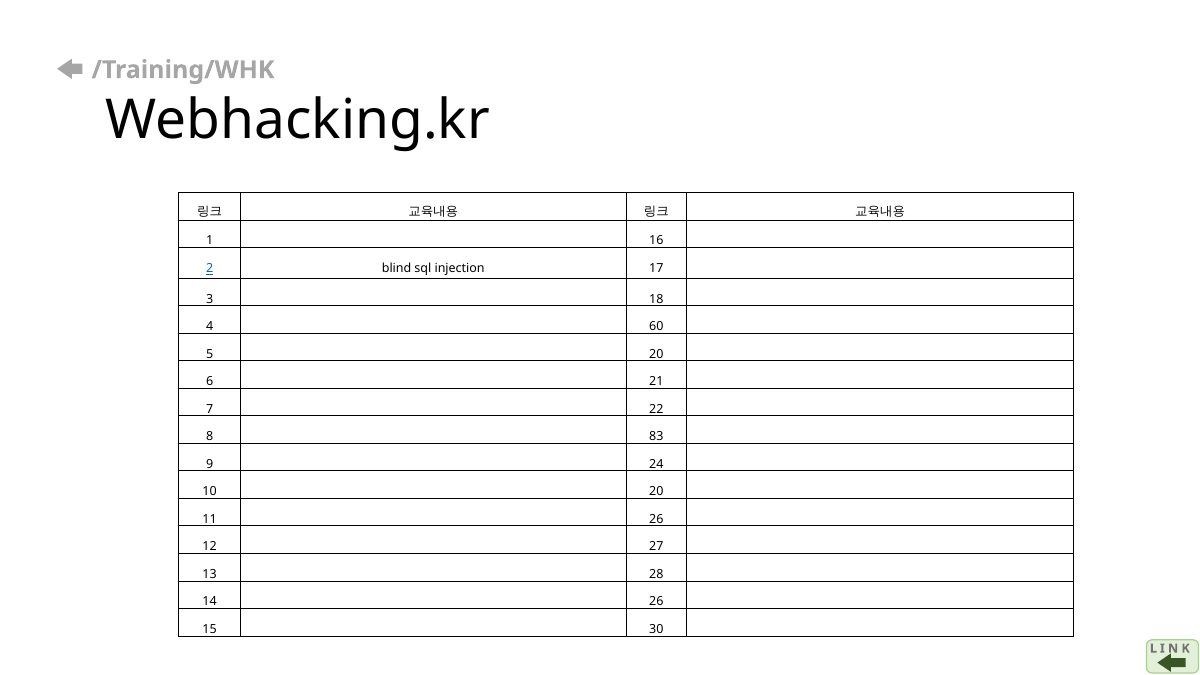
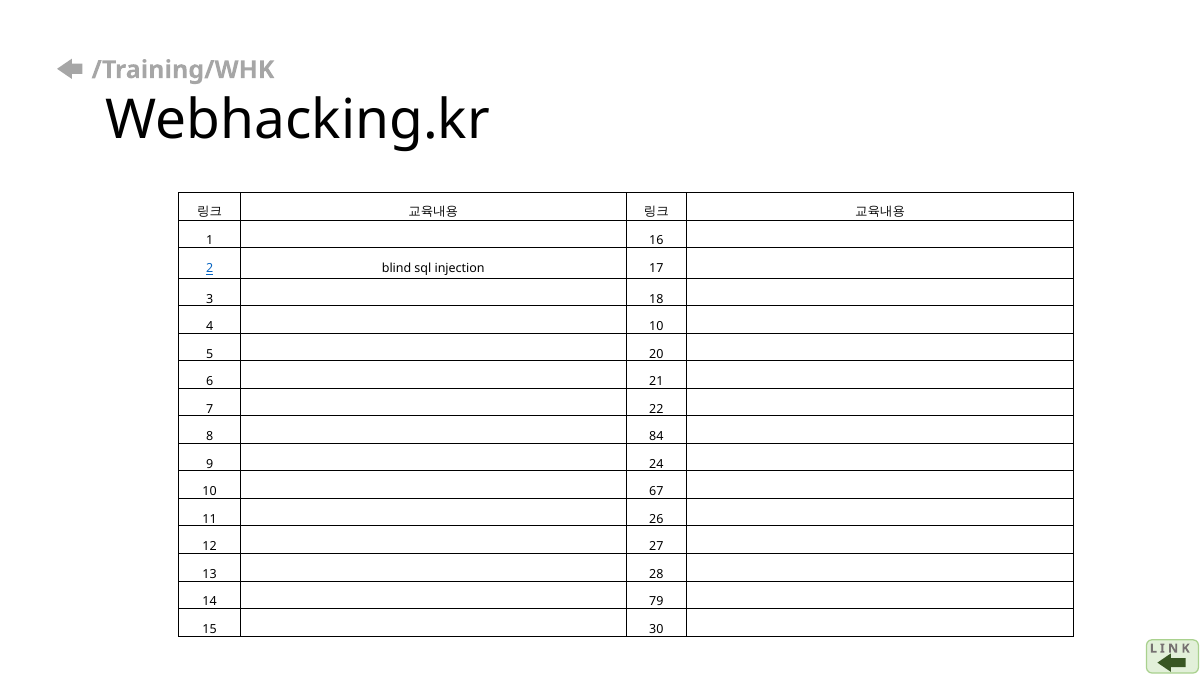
4 60: 60 -> 10
83: 83 -> 84
10 20: 20 -> 67
14 26: 26 -> 79
